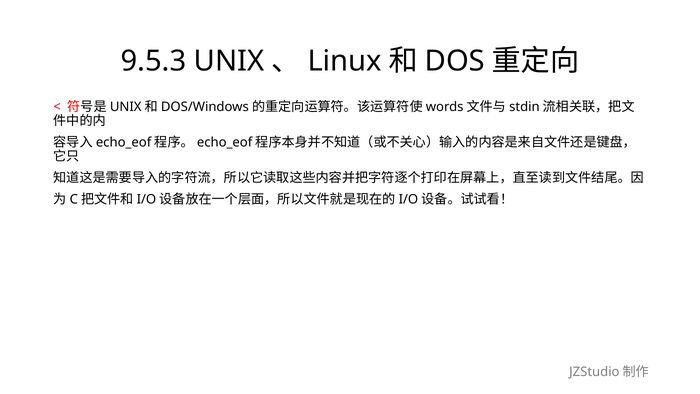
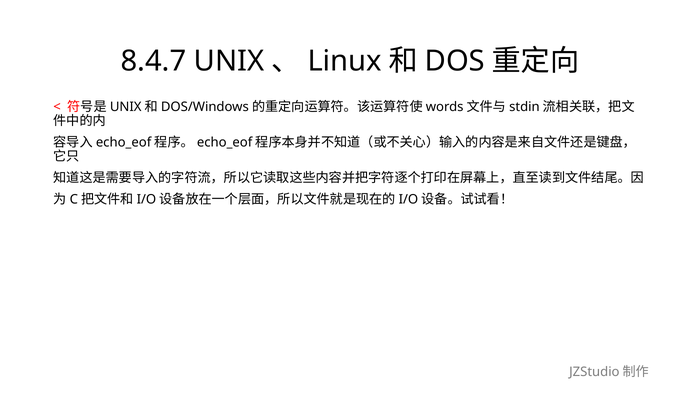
9.5.3: 9.5.3 -> 8.4.7
